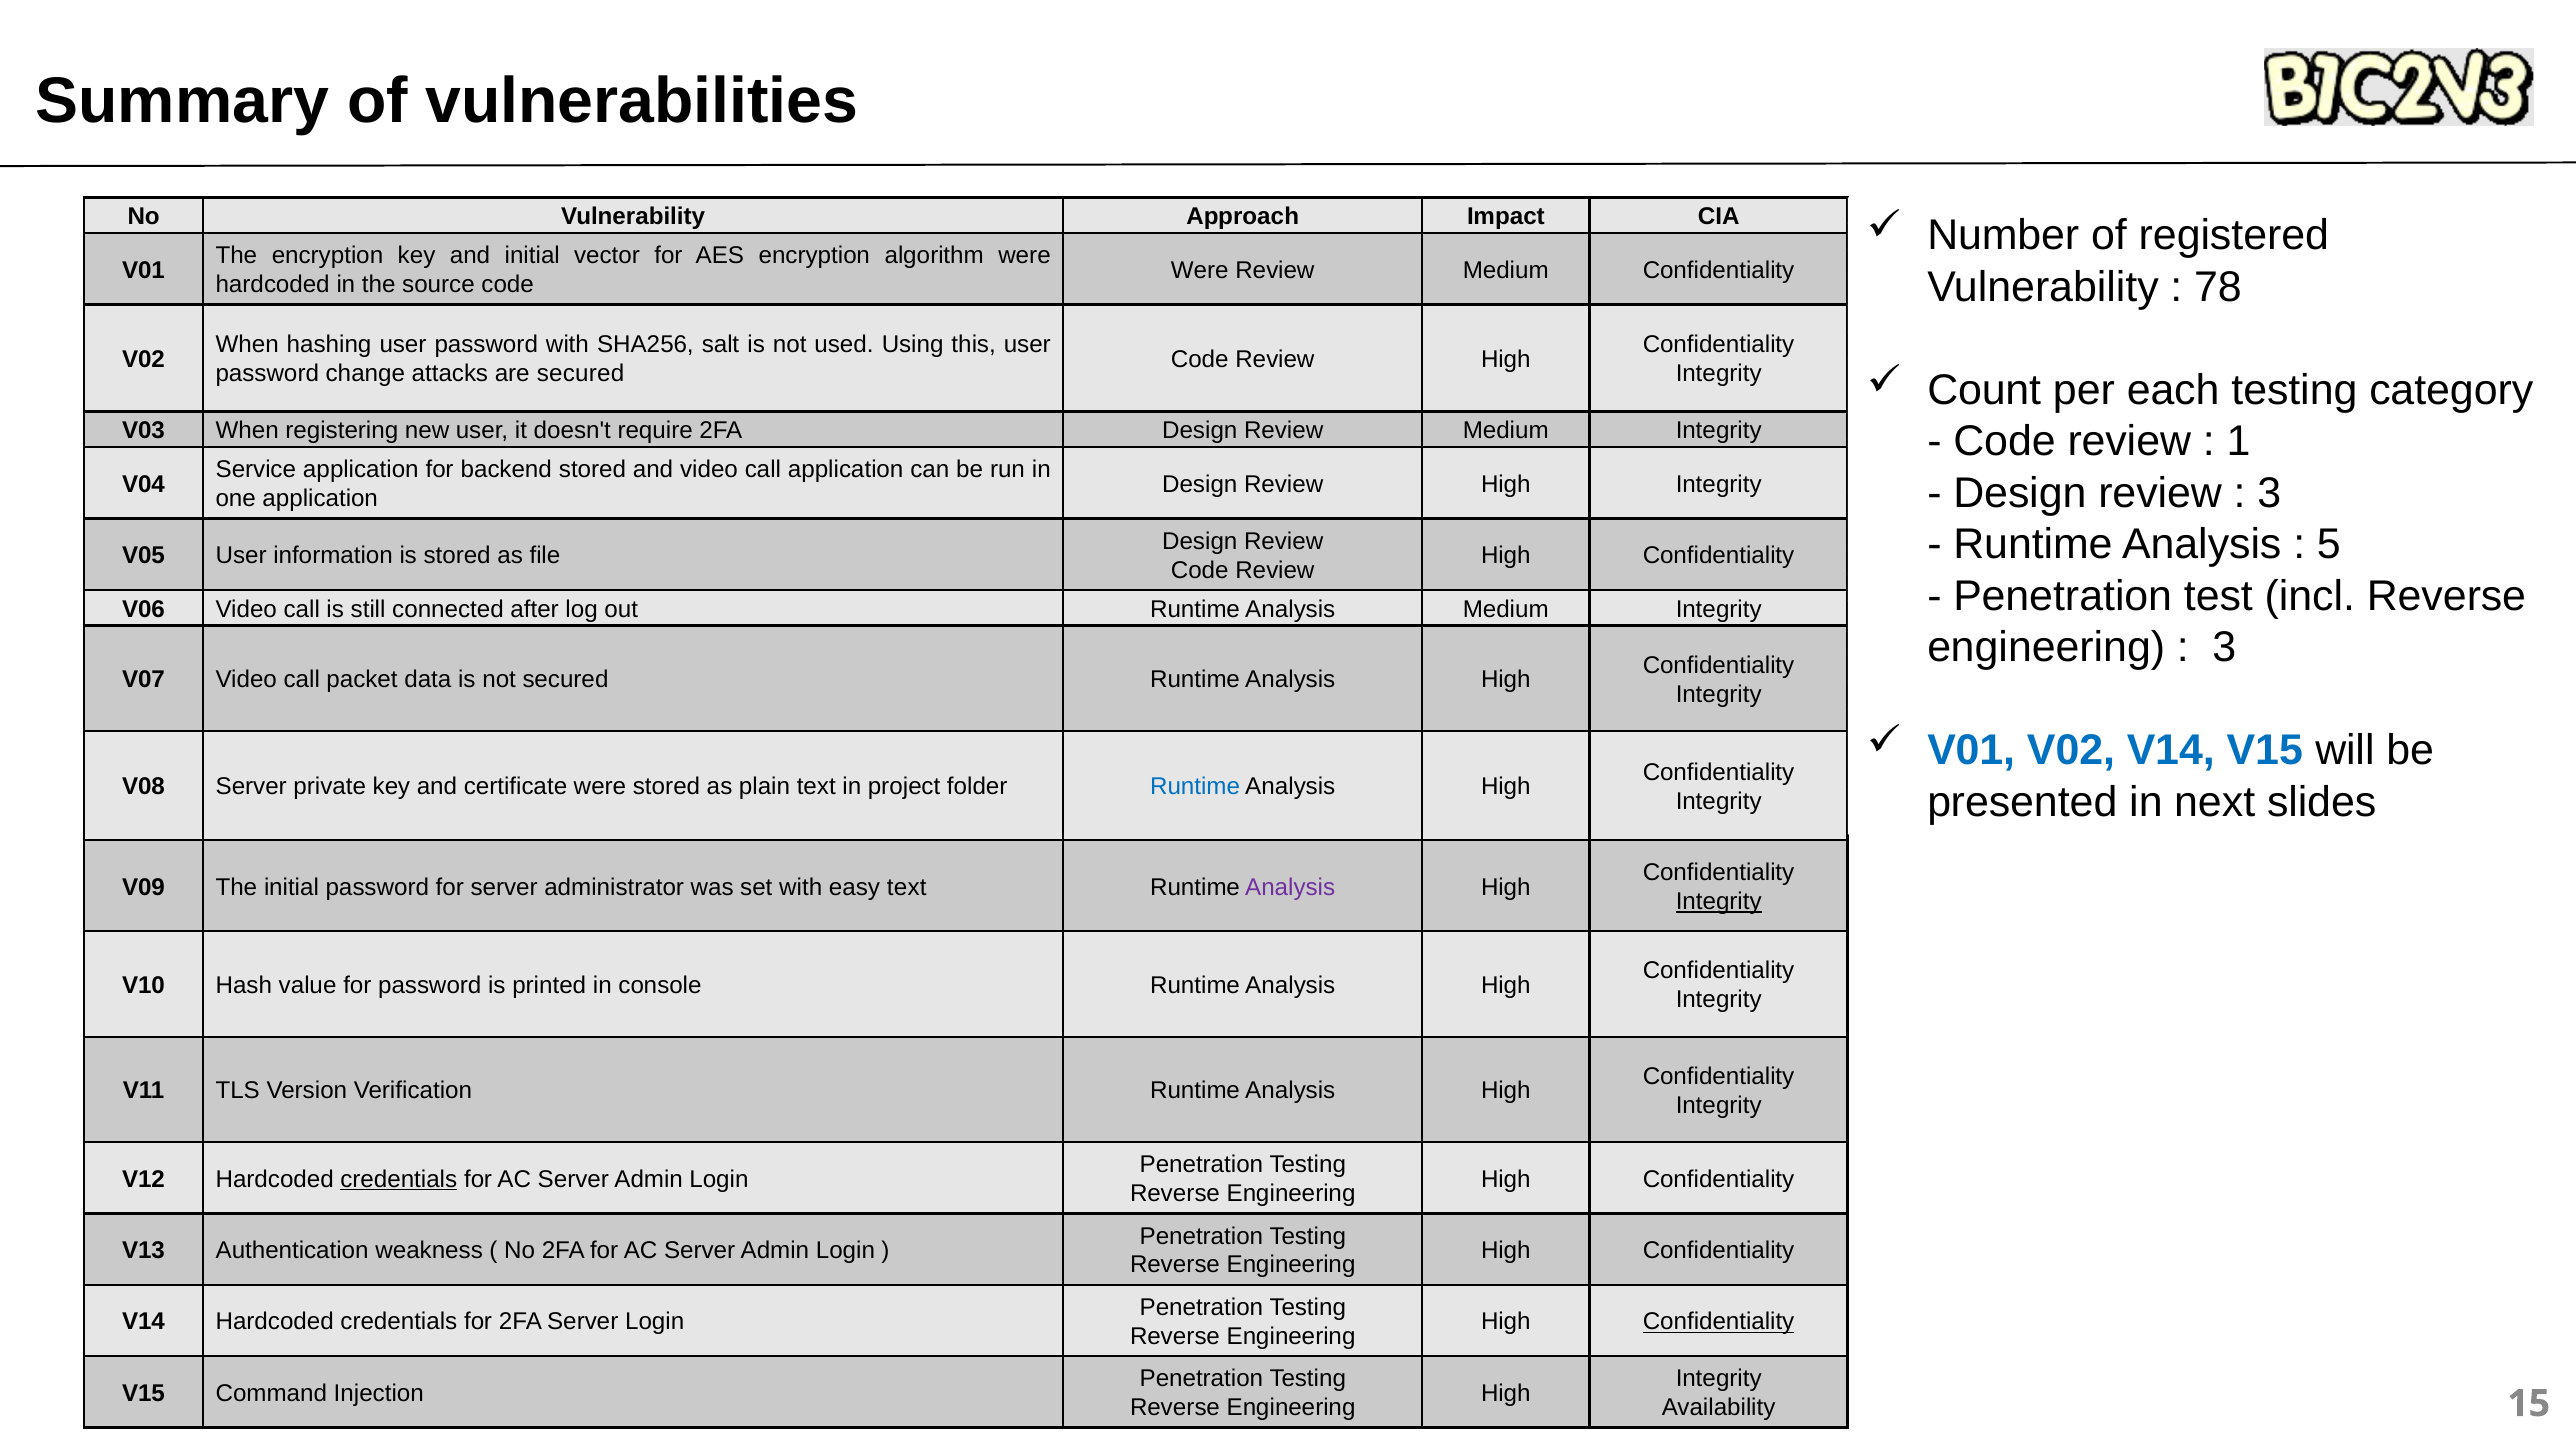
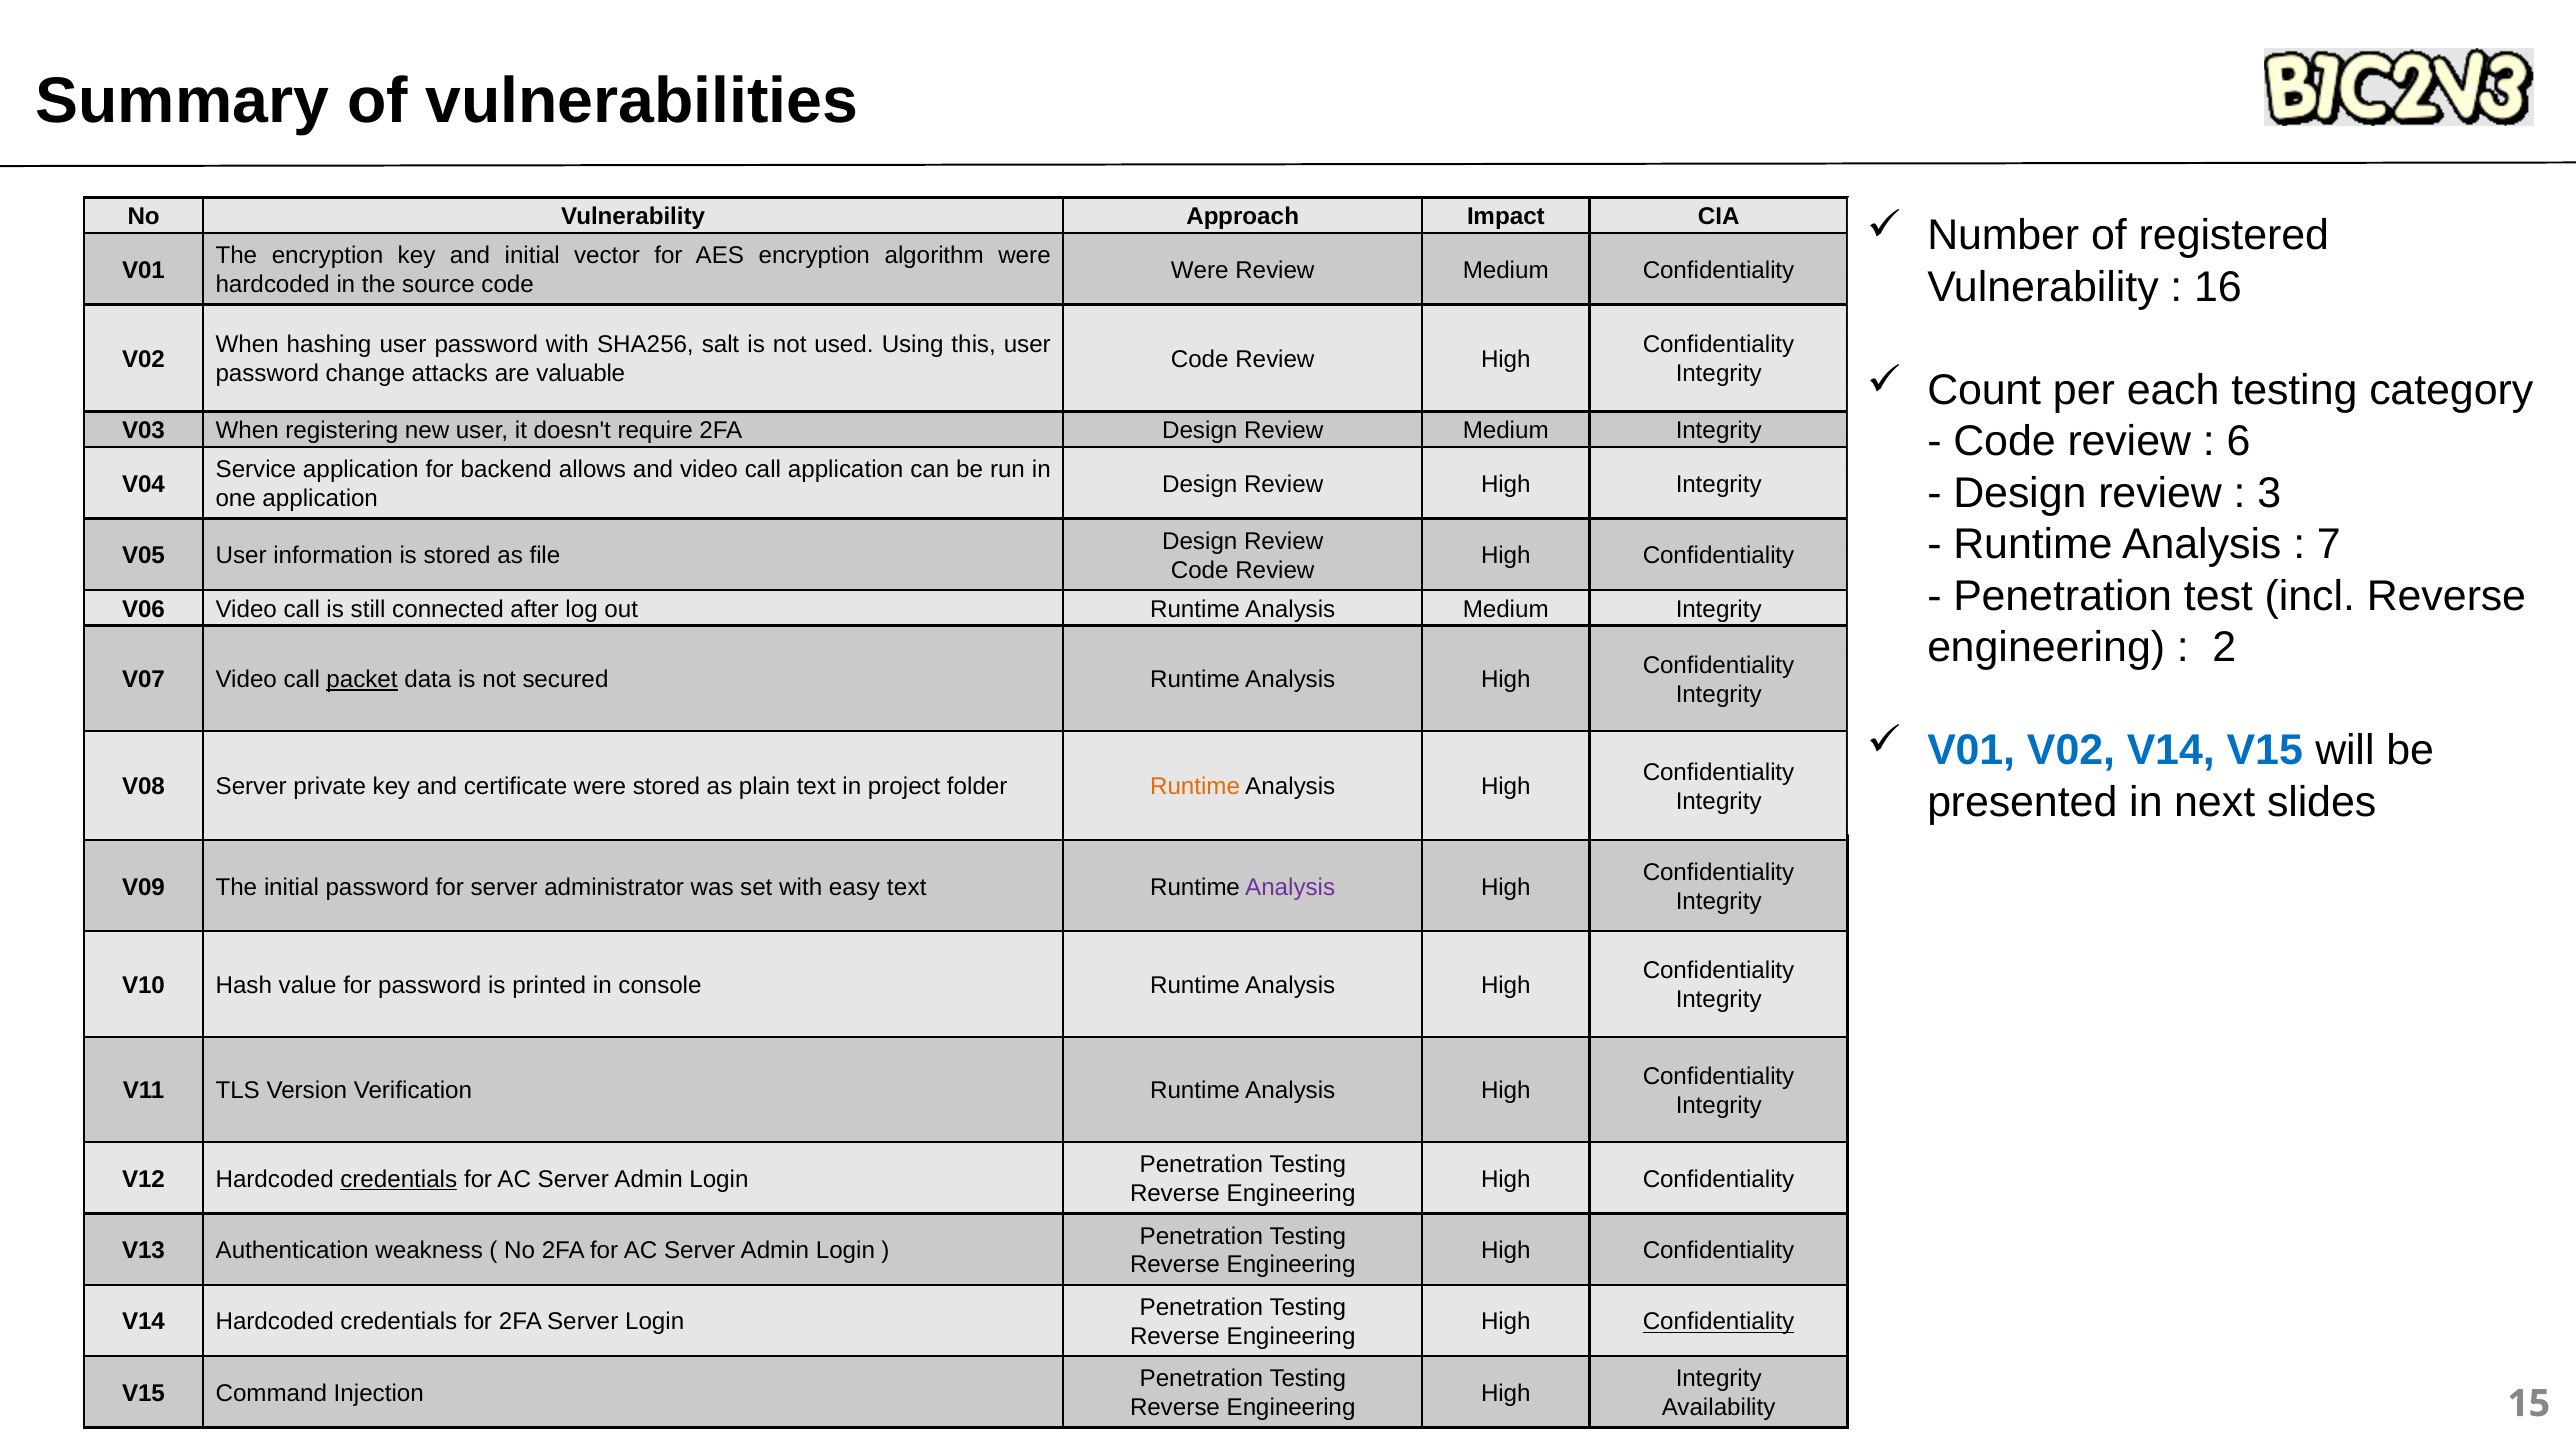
78: 78 -> 16
are secured: secured -> valuable
1: 1 -> 6
backend stored: stored -> allows
5: 5 -> 7
3 at (2224, 648): 3 -> 2
packet underline: none -> present
Runtime at (1195, 787) colour: blue -> orange
Integrity at (1719, 902) underline: present -> none
